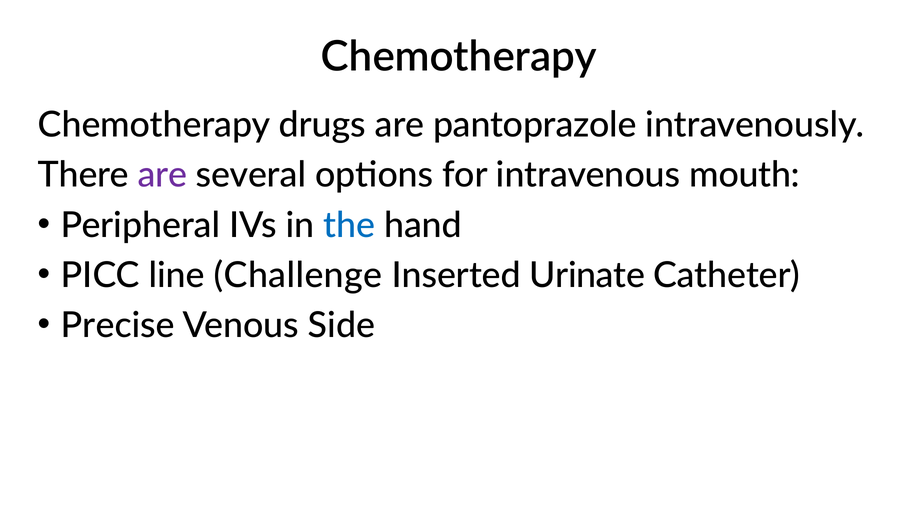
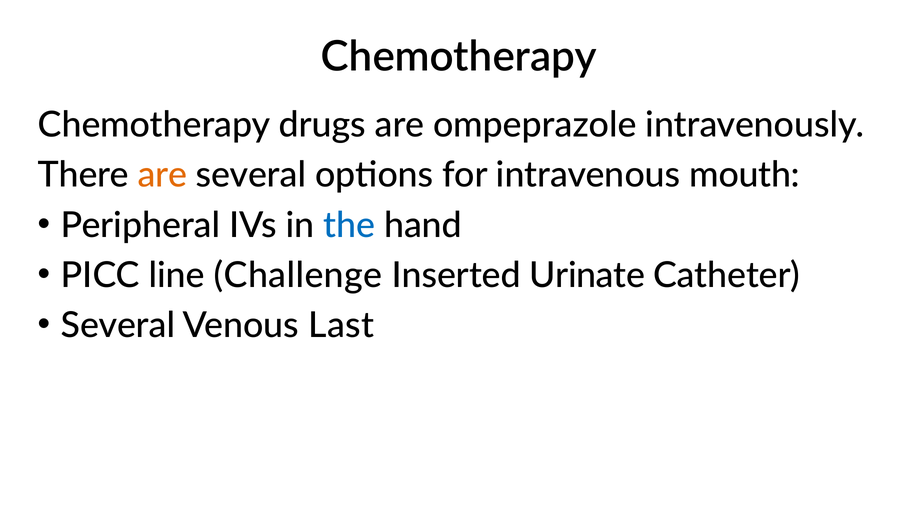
pantoprazole: pantoprazole -> ompeprazole
are at (163, 175) colour: purple -> orange
Precise at (118, 326): Precise -> Several
Side: Side -> Last
